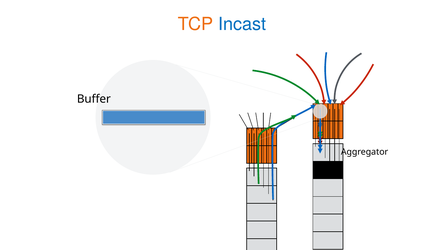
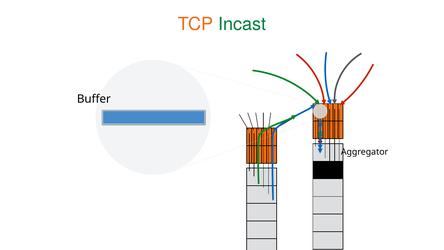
Incast colour: blue -> green
